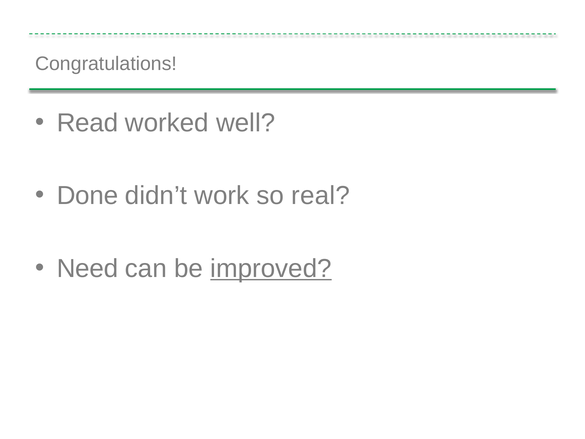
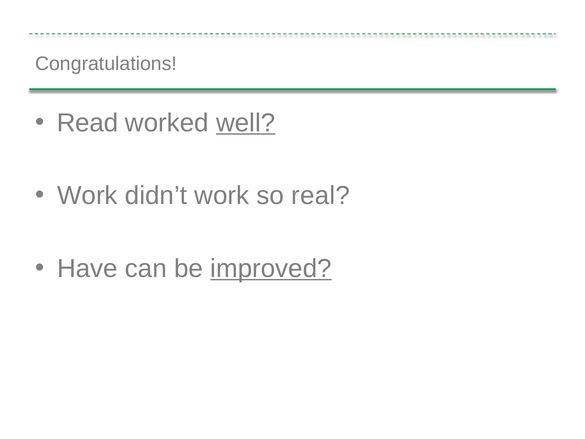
well underline: none -> present
Done at (87, 196): Done -> Work
Need: Need -> Have
